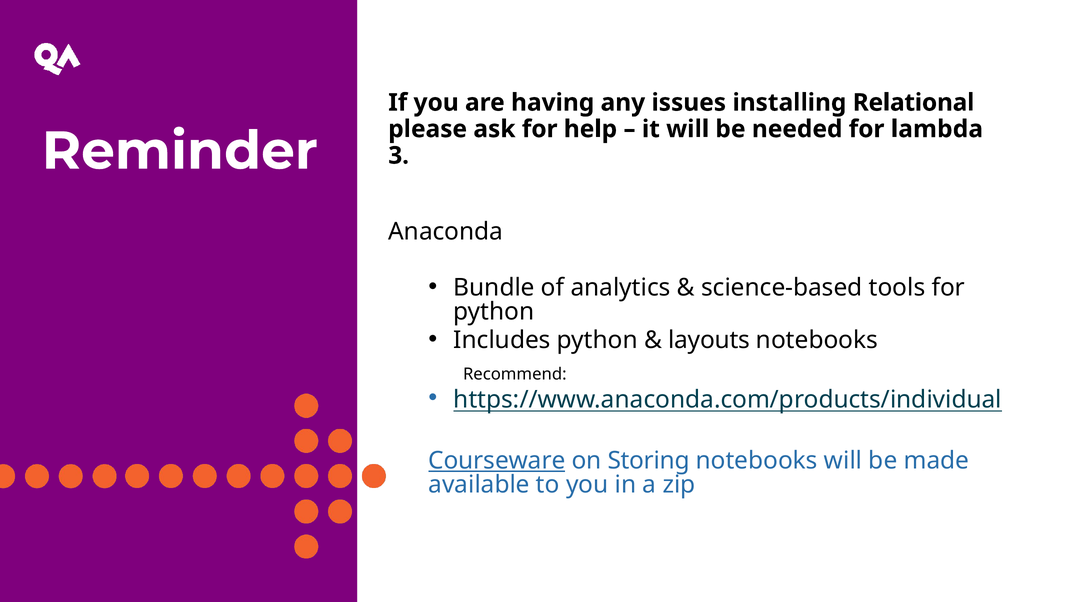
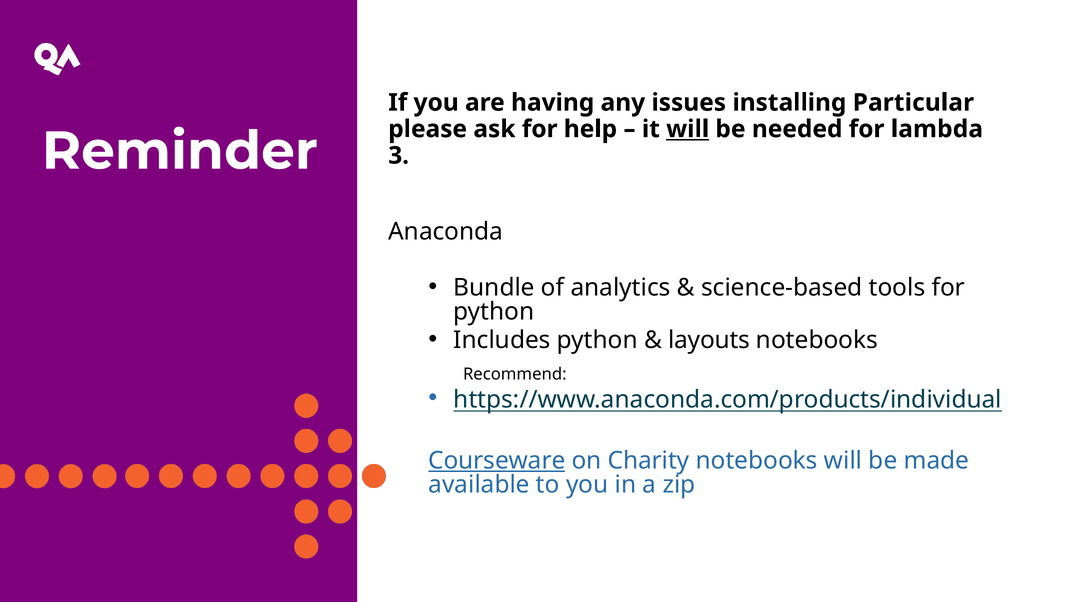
Relational: Relational -> Particular
will at (688, 129) underline: none -> present
Storing: Storing -> Charity
